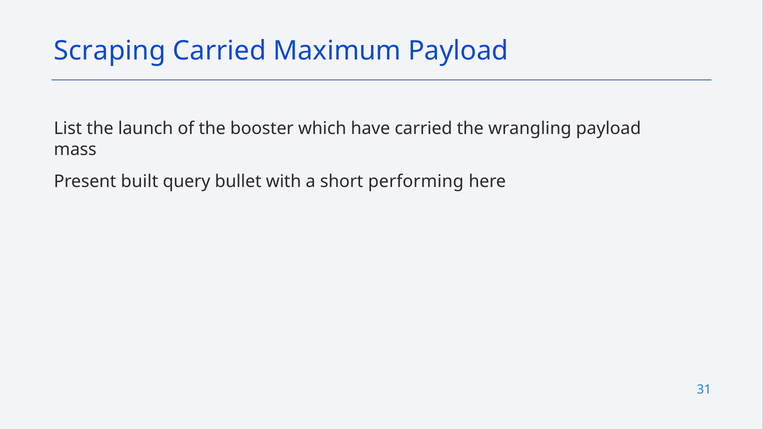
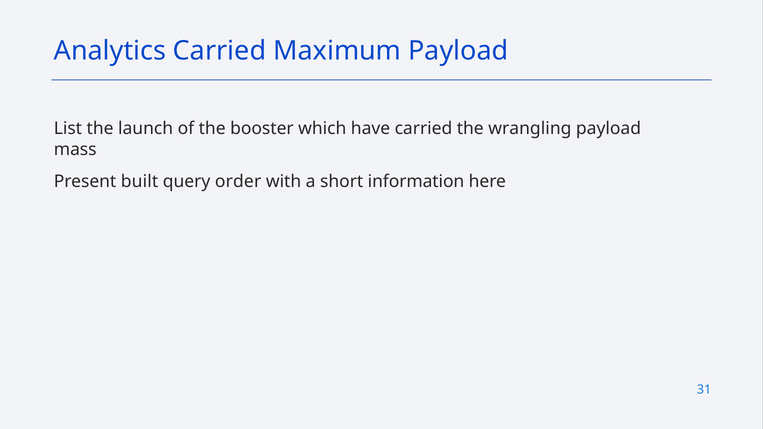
Scraping: Scraping -> Analytics
bullet: bullet -> order
performing: performing -> information
